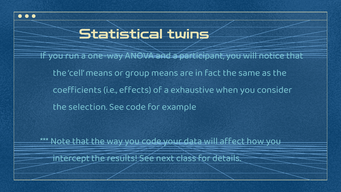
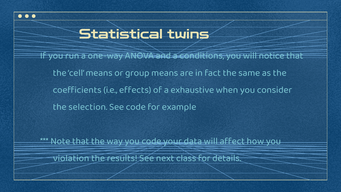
participant: participant -> conditions
intercept: intercept -> violation
